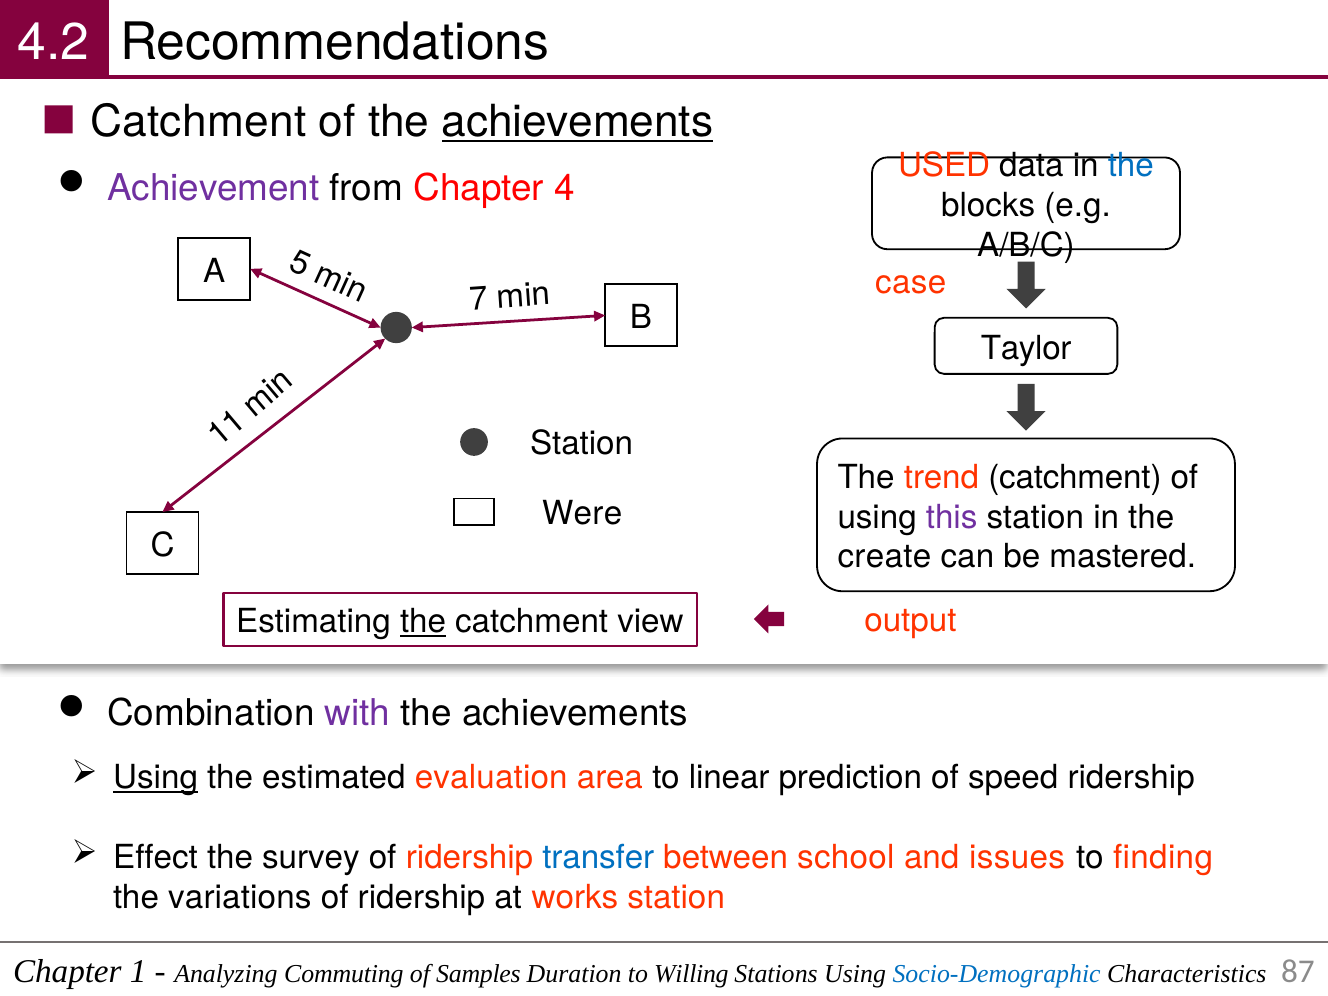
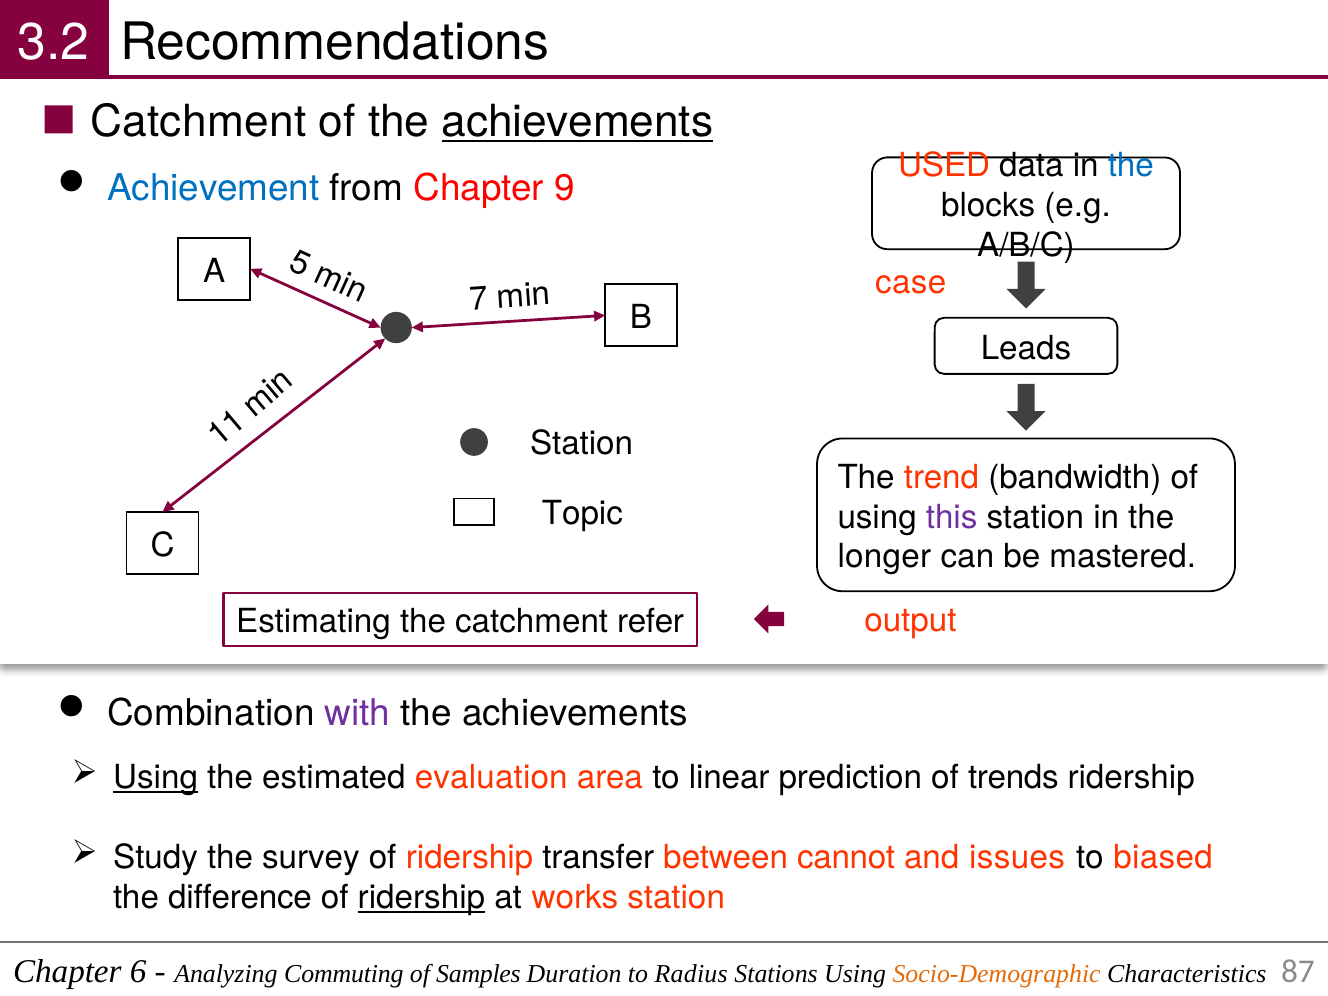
4.2: 4.2 -> 3.2
Achievement colour: purple -> blue
4: 4 -> 9
Taylor: Taylor -> Leads
trend catchment: catchment -> bandwidth
Were: Were -> Topic
create: create -> longer
the at (423, 622) underline: present -> none
view: view -> refer
speed: speed -> trends
Effect: Effect -> Study
transfer colour: blue -> black
school: school -> cannot
finding: finding -> biased
variations: variations -> difference
ridership at (421, 897) underline: none -> present
Chapter 1: 1 -> 6
Willing: Willing -> Radius
Socio-Demographic colour: blue -> orange
